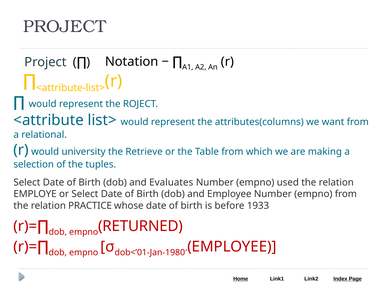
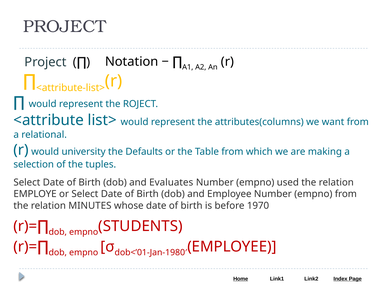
Retrieve: Retrieve -> Defaults
PRACTICE: PRACTICE -> MINUTES
1933: 1933 -> 1970
RETURNED: RETURNED -> STUDENTS
